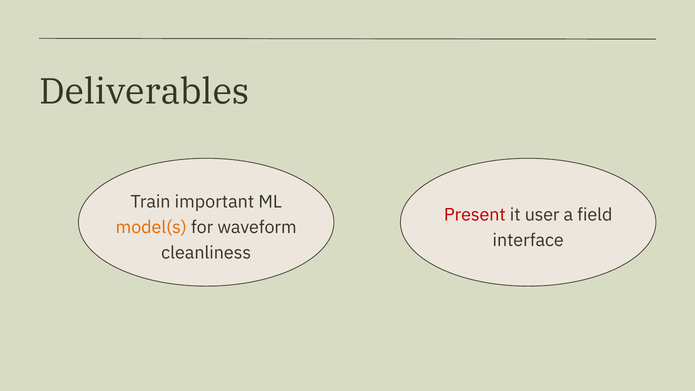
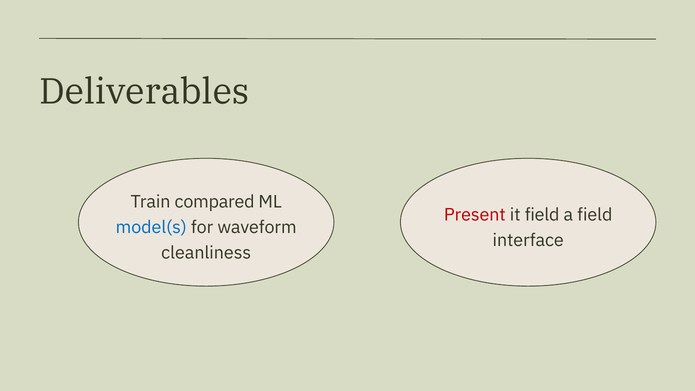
important: important -> compared
it user: user -> field
model(s colour: orange -> blue
